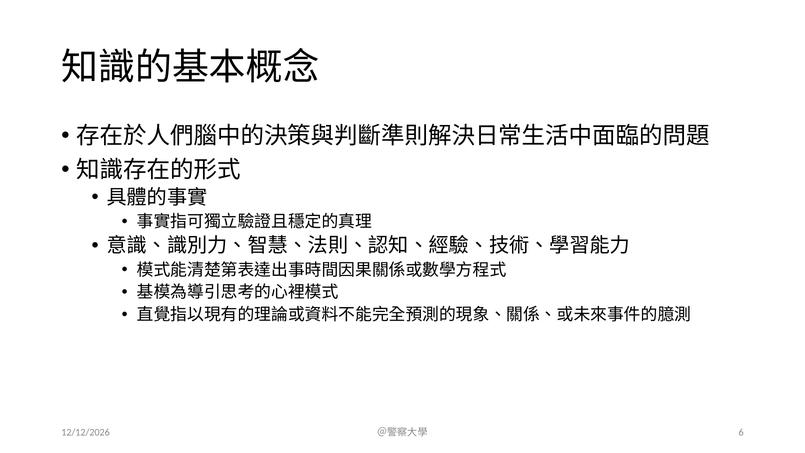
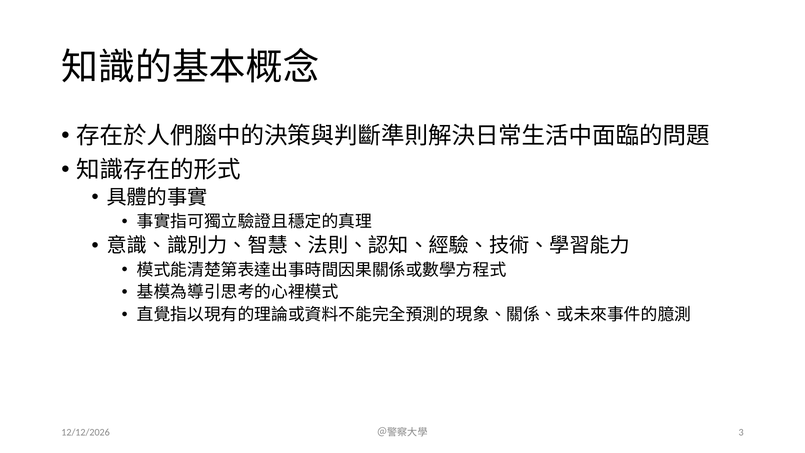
6: 6 -> 3
